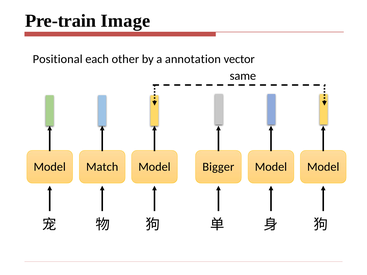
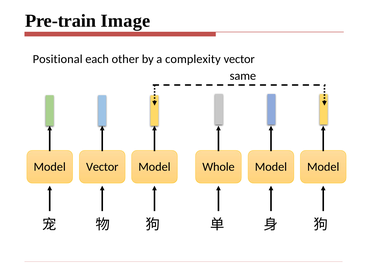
annotation: annotation -> complexity
Model Match: Match -> Vector
Bigger: Bigger -> Whole
